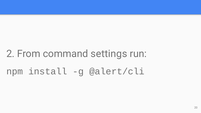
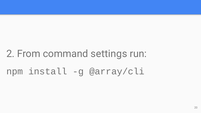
@alert/cli: @alert/cli -> @array/cli
